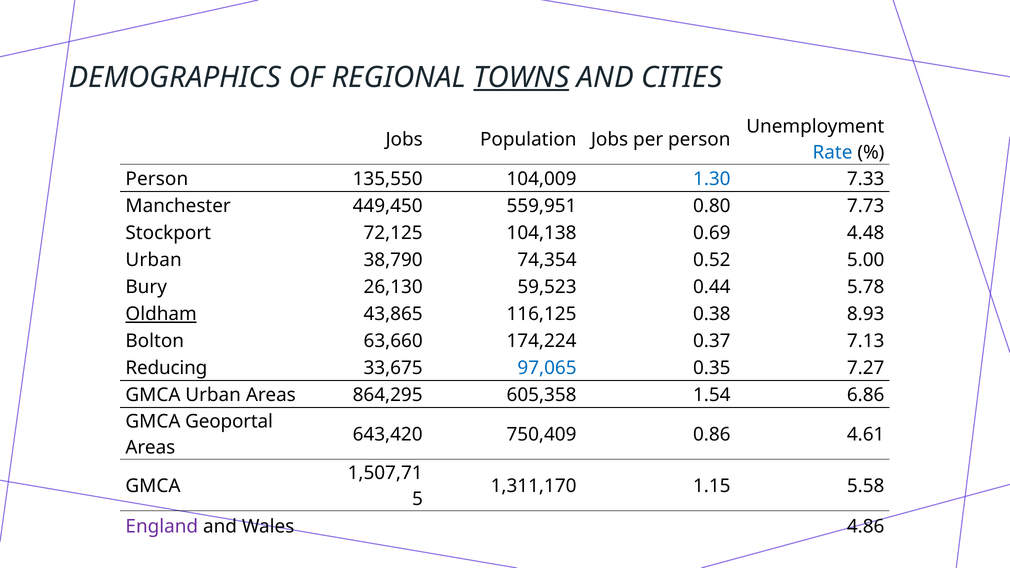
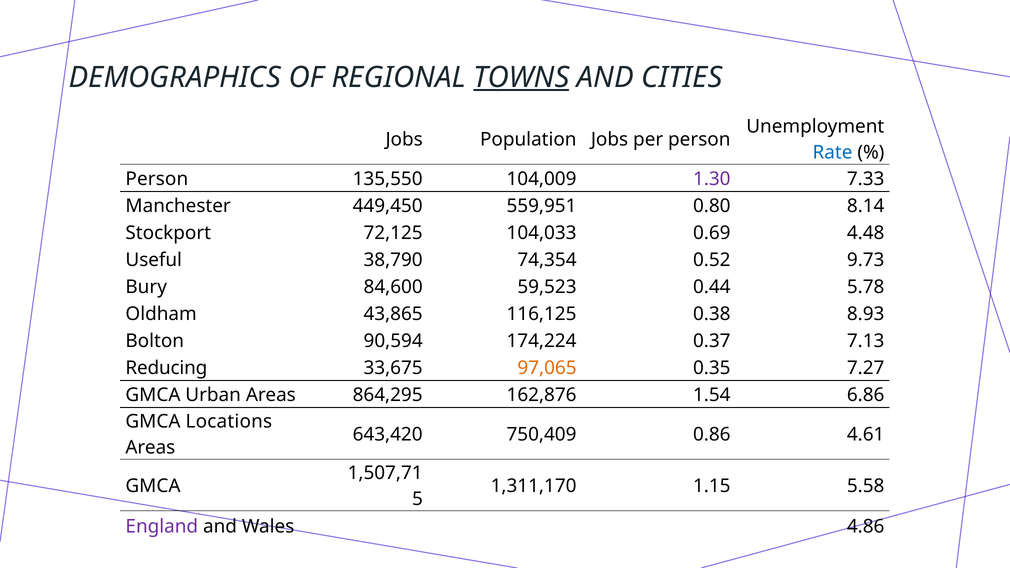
1.30 colour: blue -> purple
7.73: 7.73 -> 8.14
104,138: 104,138 -> 104,033
Urban at (154, 260): Urban -> Useful
5.00: 5.00 -> 9.73
26,130: 26,130 -> 84,600
Oldham underline: present -> none
63,660: 63,660 -> 90,594
97,065 colour: blue -> orange
605,358: 605,358 -> 162,876
Geoportal: Geoportal -> Locations
